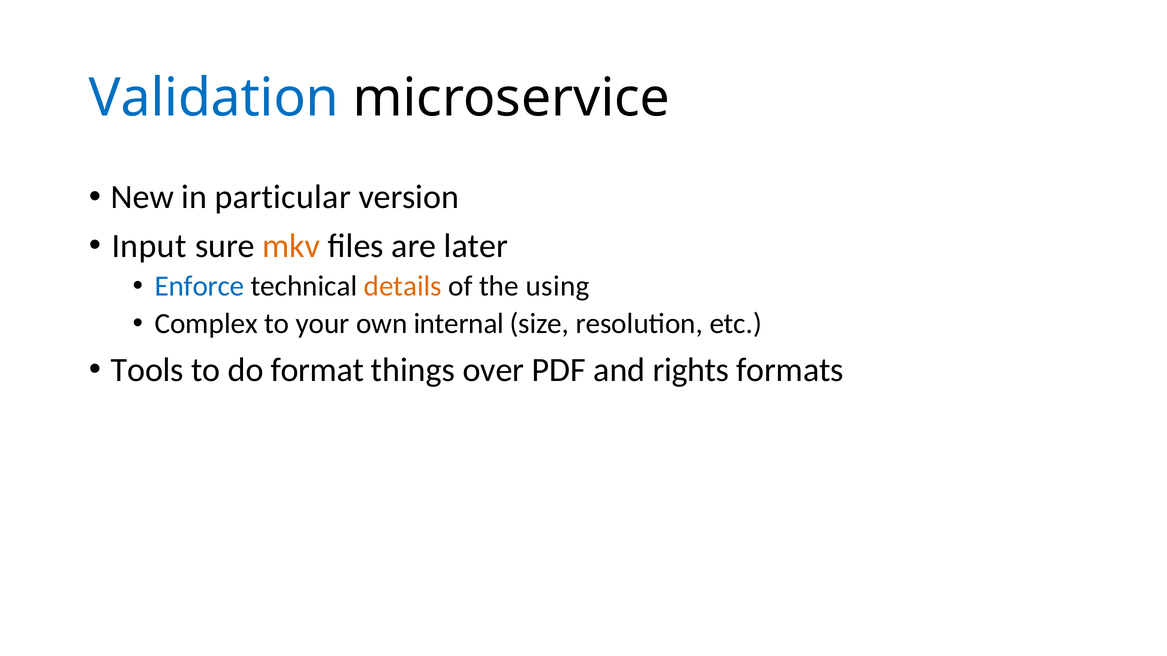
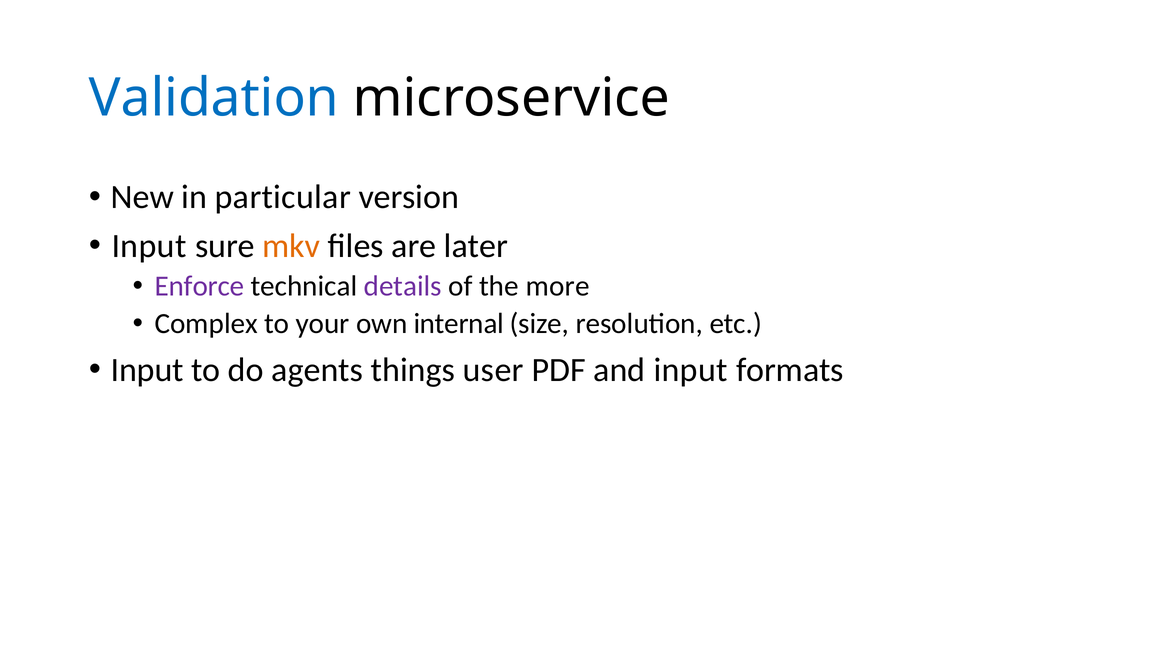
Enforce colour: blue -> purple
details colour: orange -> purple
using: using -> more
Tools at (147, 370): Tools -> Input
format: format -> agents
over: over -> user
and rights: rights -> input
